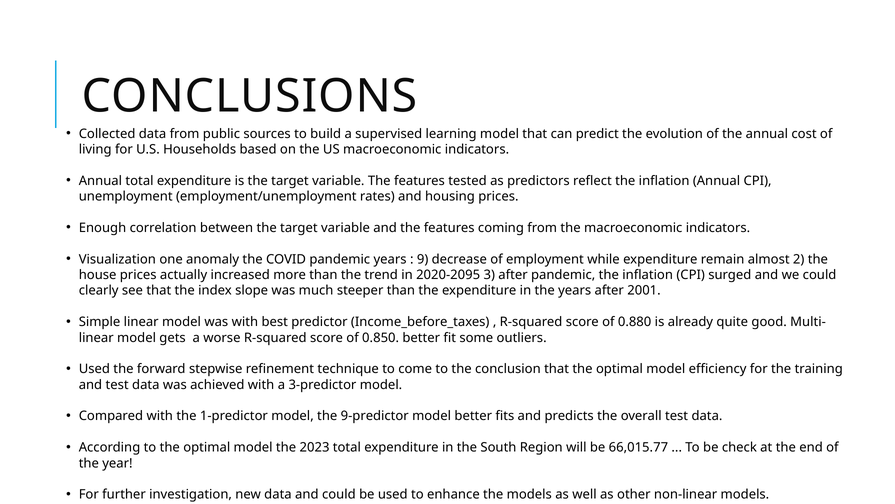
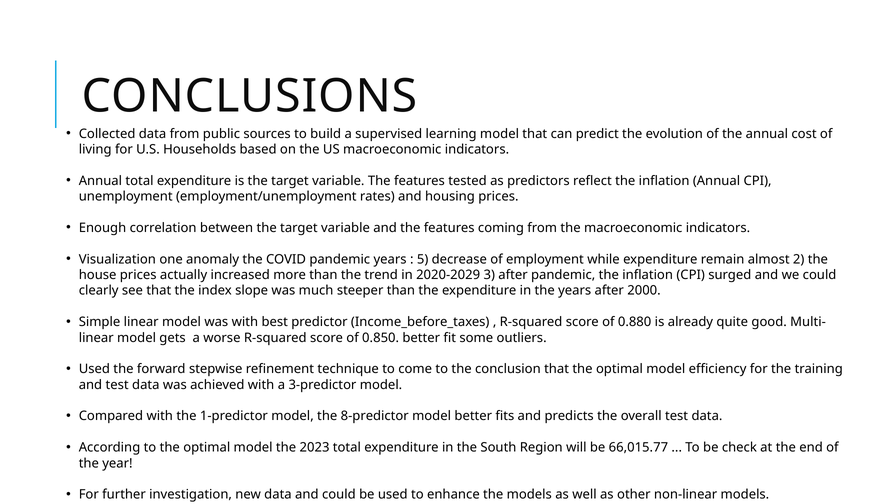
9: 9 -> 5
2020-2095: 2020-2095 -> 2020-2029
2001: 2001 -> 2000
9-predictor: 9-predictor -> 8-predictor
